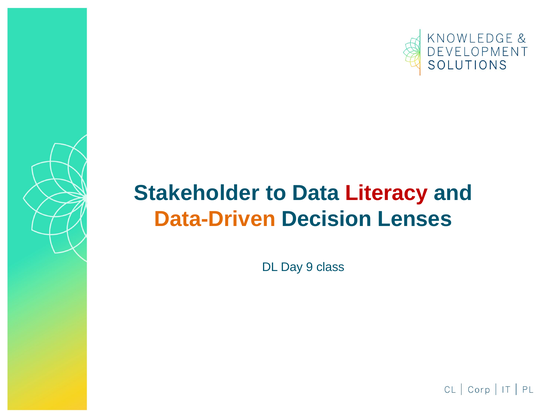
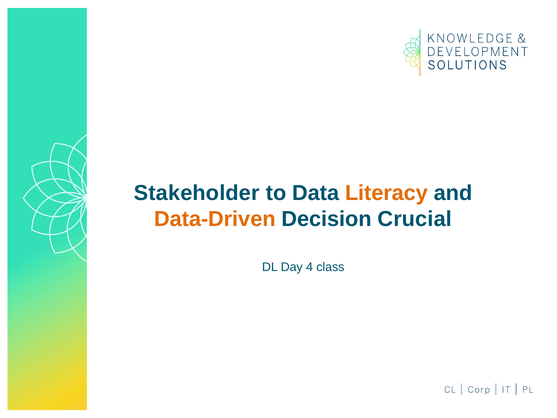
Literacy colour: red -> orange
Lenses: Lenses -> Crucial
9: 9 -> 4
